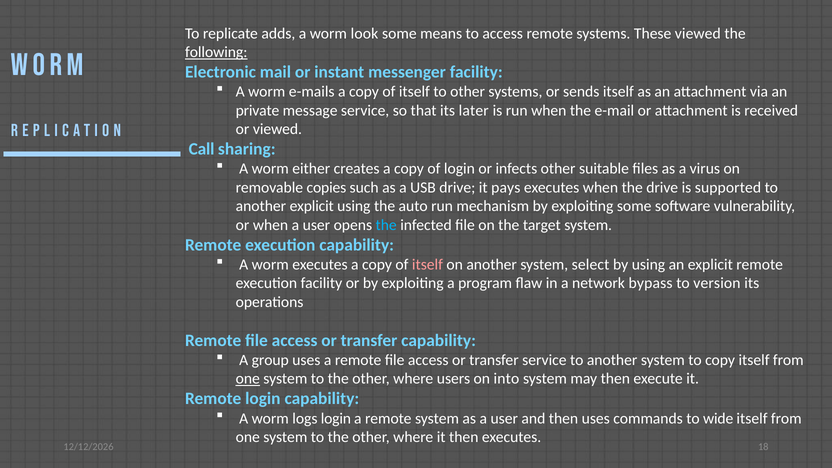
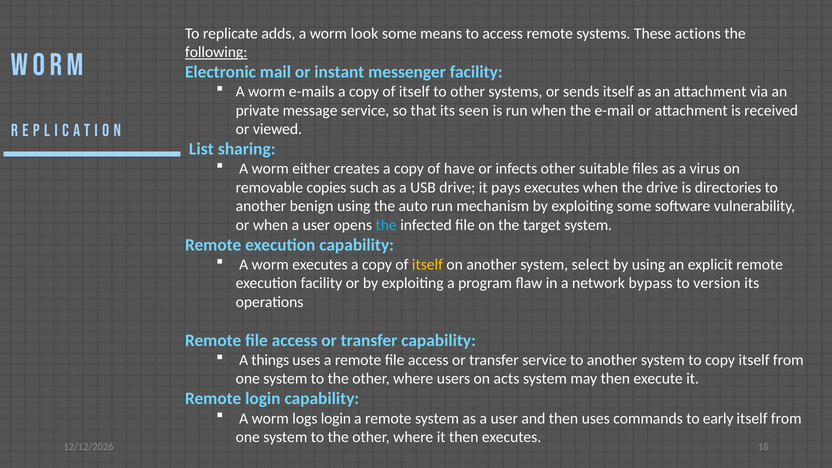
These viewed: viewed -> actions
later: later -> seen
Call: Call -> List
of login: login -> have
supported: supported -> directories
another explicit: explicit -> benign
itself at (427, 264) colour: pink -> yellow
group: group -> things
one at (248, 379) underline: present -> none
into: into -> acts
wide: wide -> early
